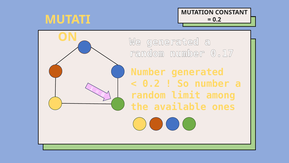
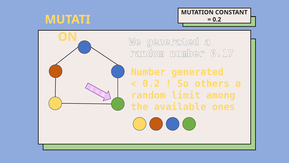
So number: number -> others
